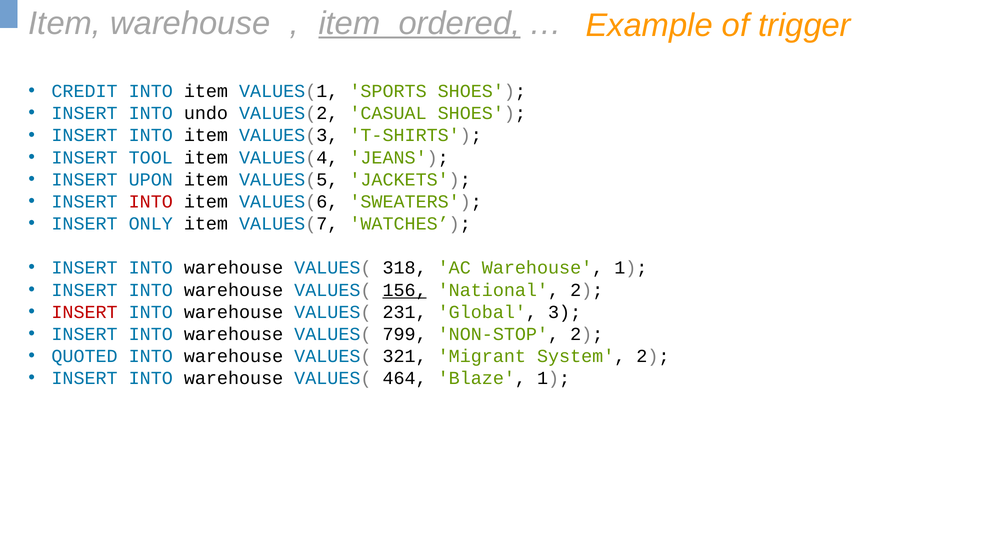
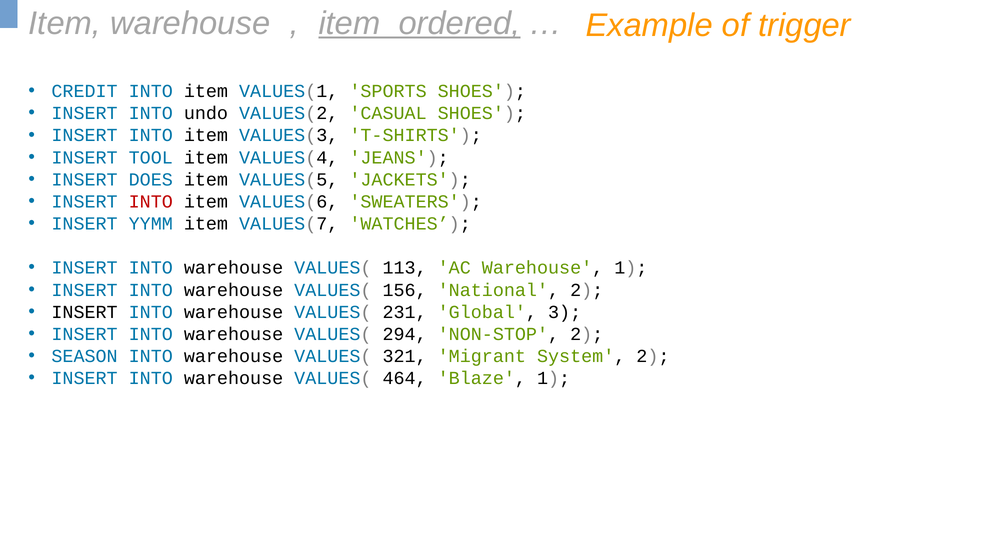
UPON: UPON -> DOES
ONLY: ONLY -> YYMM
318: 318 -> 113
156 underline: present -> none
INSERT at (85, 312) colour: red -> black
799: 799 -> 294
QUOTED: QUOTED -> SEASON
